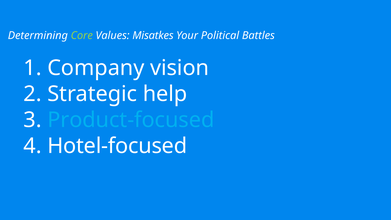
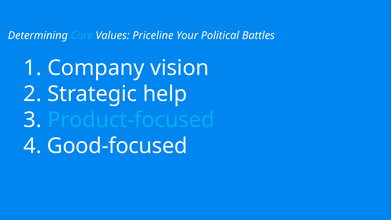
Core colour: light green -> light blue
Misatkes: Misatkes -> Priceline
Hotel-focused: Hotel-focused -> Good-focused
